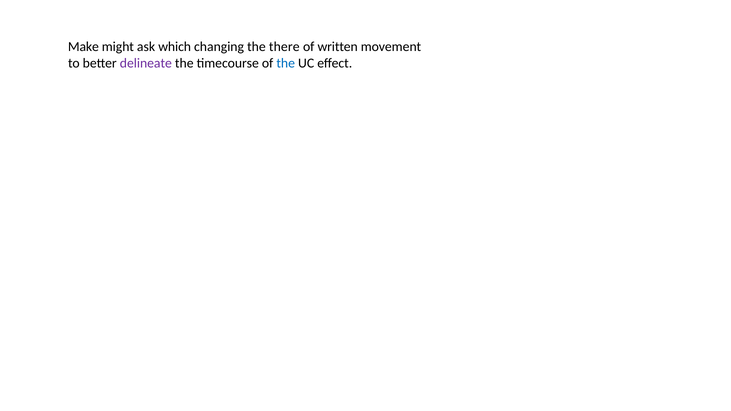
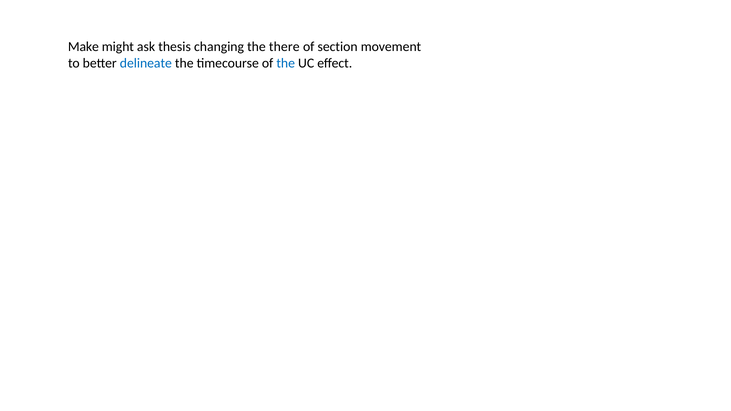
which: which -> thesis
written: written -> section
delineate colour: purple -> blue
